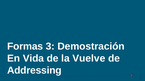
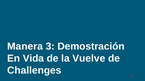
Formas: Formas -> Manera
Addressing: Addressing -> Challenges
